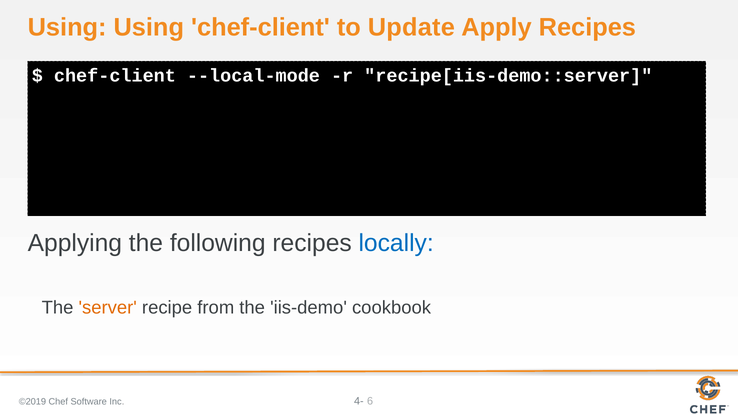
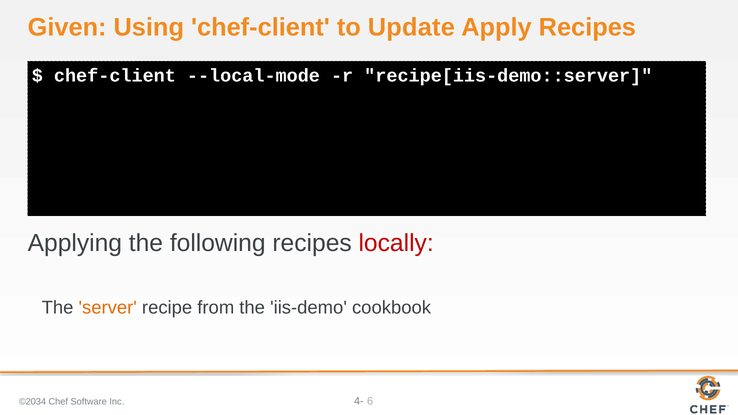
Using at (67, 27): Using -> Given
locally colour: blue -> red
©2019: ©2019 -> ©2034
